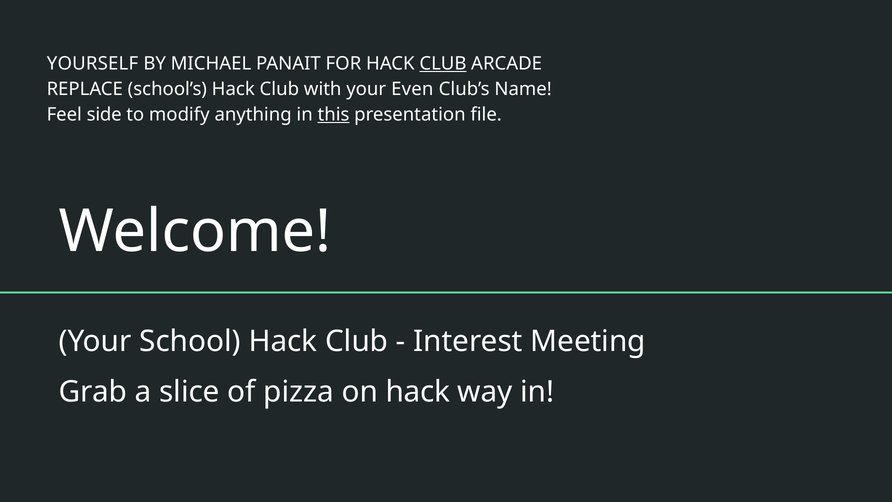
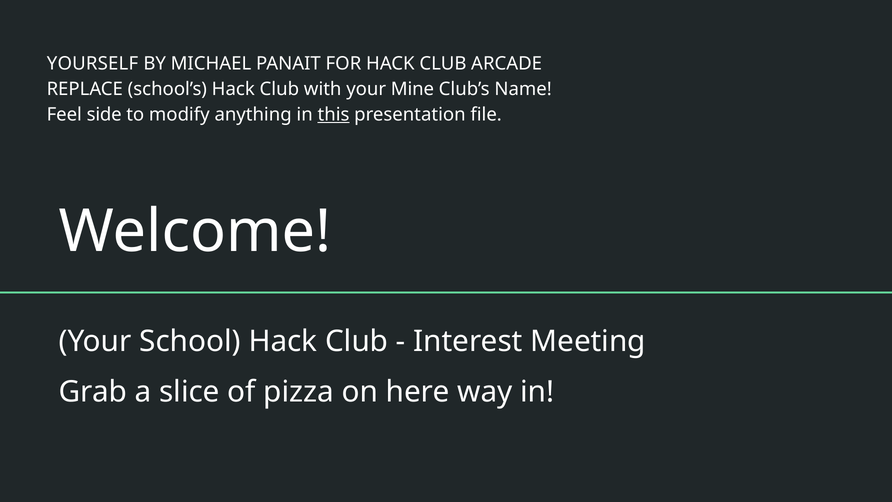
CLUB at (443, 64) underline: present -> none
Even: Even -> Mine
on hack: hack -> here
